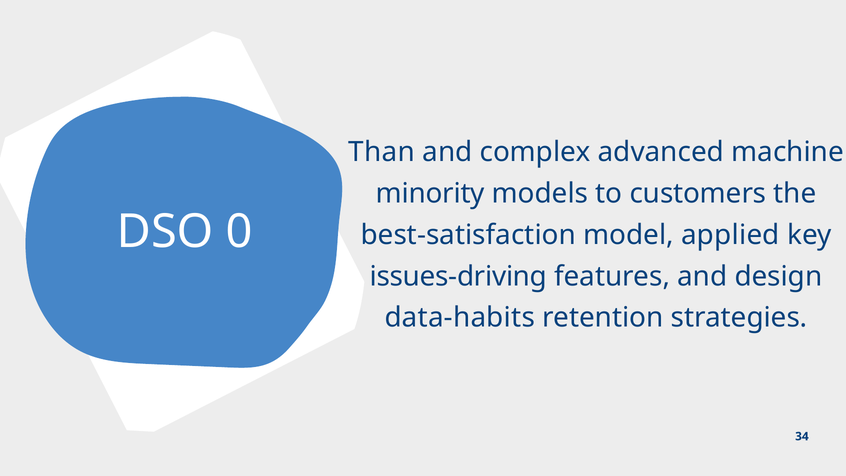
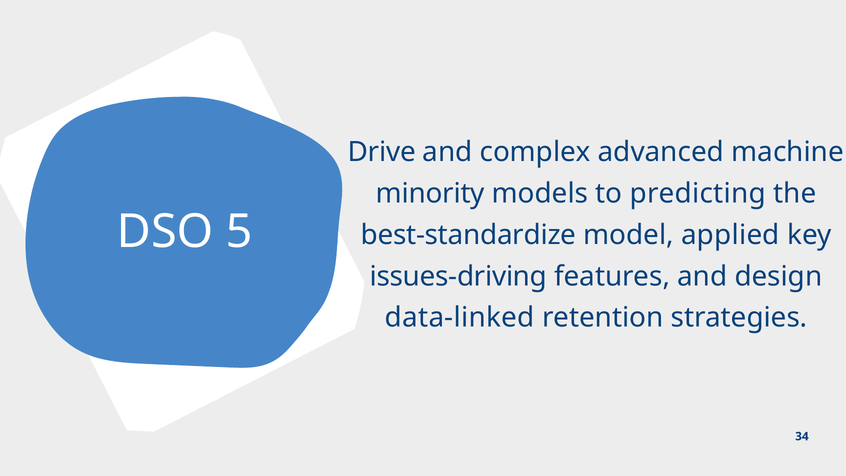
Than: Than -> Drive
customers: customers -> predicting
0: 0 -> 5
best-satisfaction: best-satisfaction -> best-standardize
data-habits: data-habits -> data-linked
